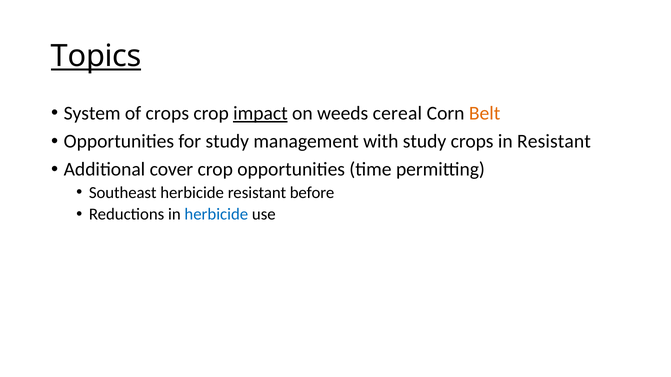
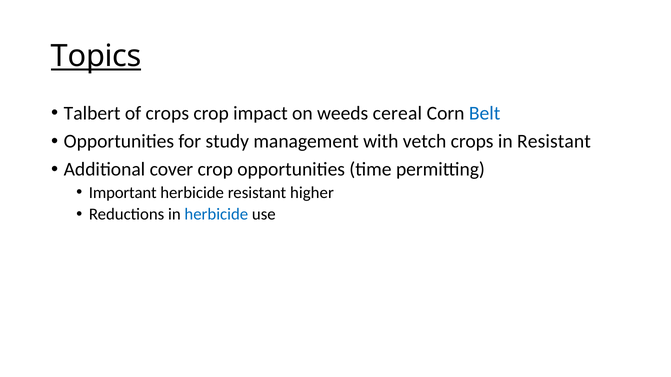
System: System -> Talbert
impact underline: present -> none
Belt colour: orange -> blue
with study: study -> vetch
Southeast: Southeast -> Important
before: before -> higher
